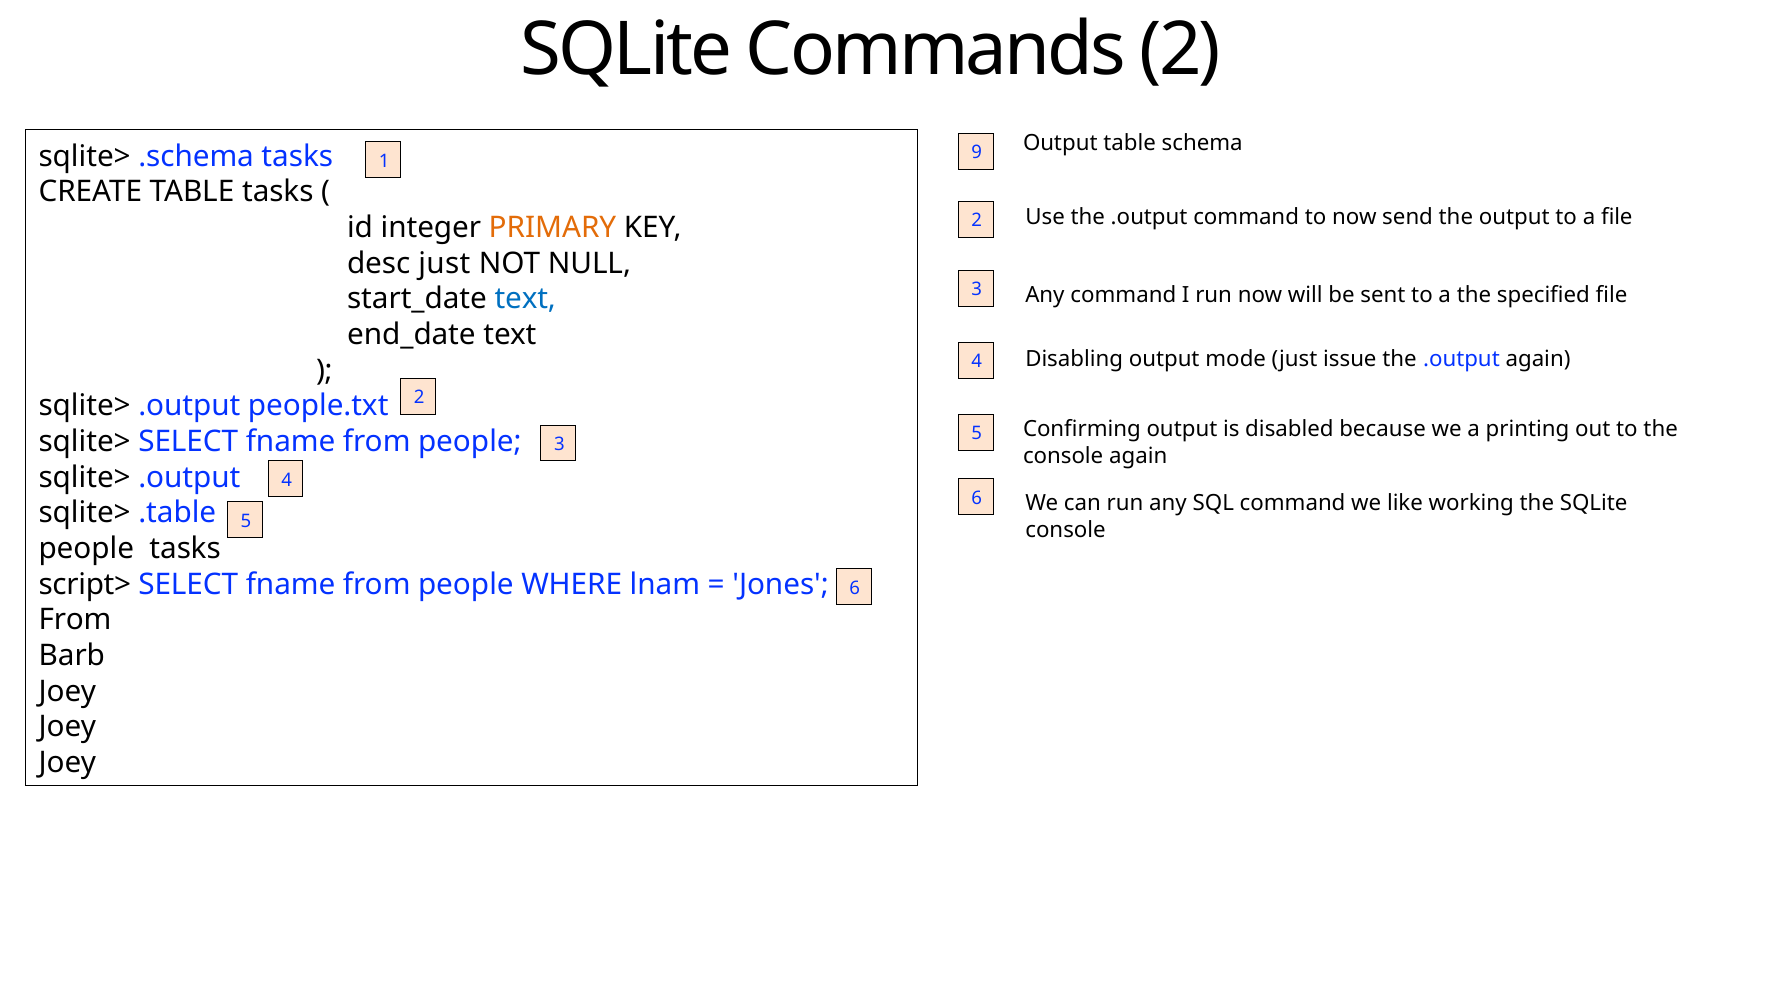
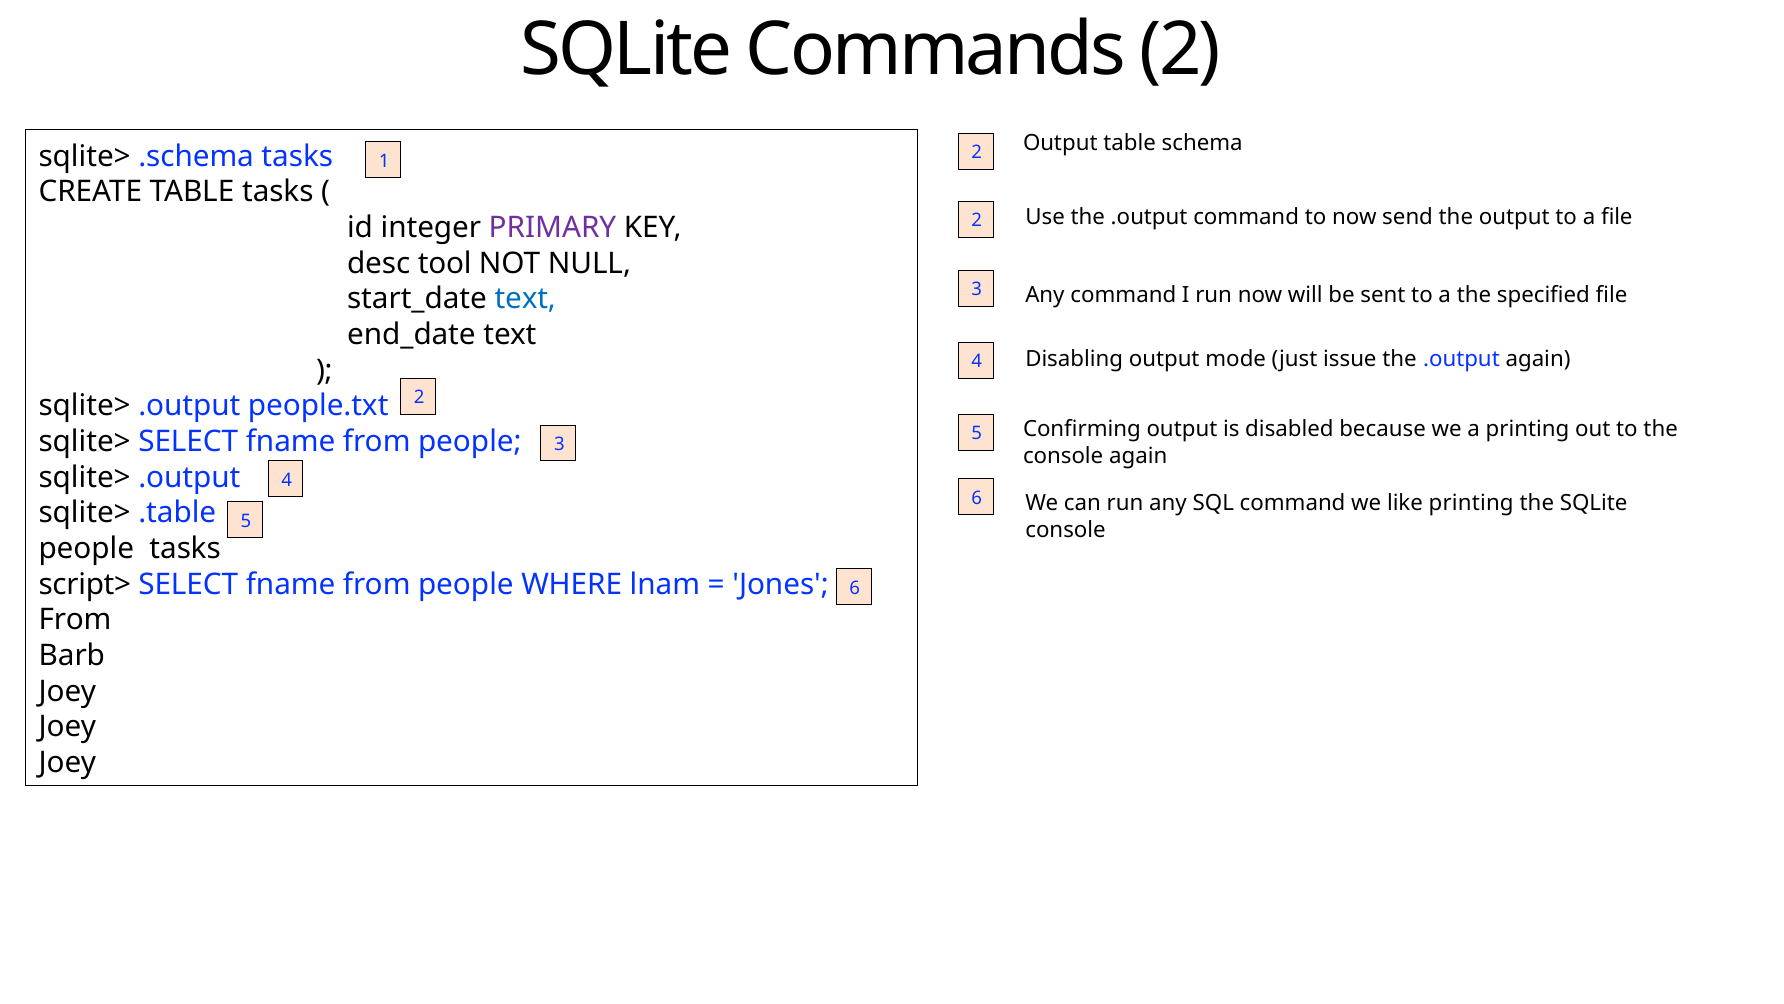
1 9: 9 -> 2
PRIMARY colour: orange -> purple
desc just: just -> tool
like working: working -> printing
